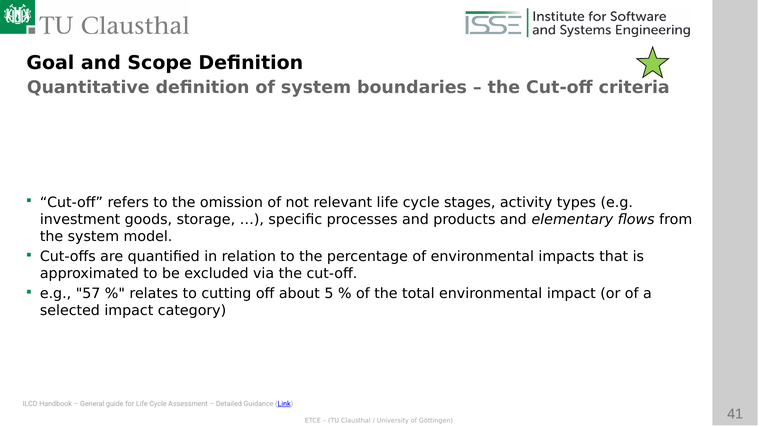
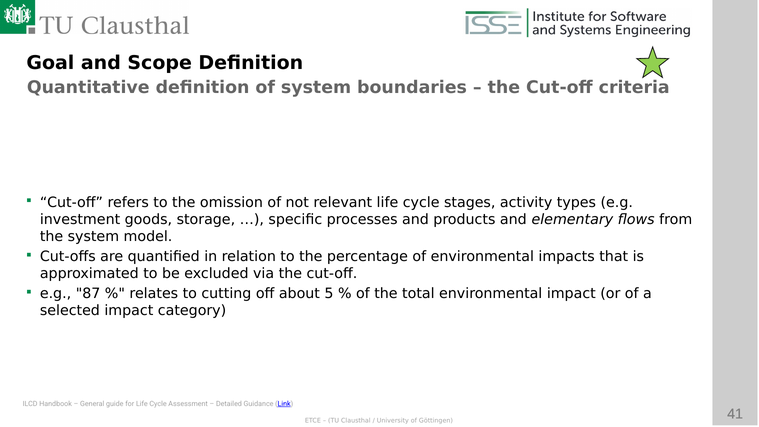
57: 57 -> 87
